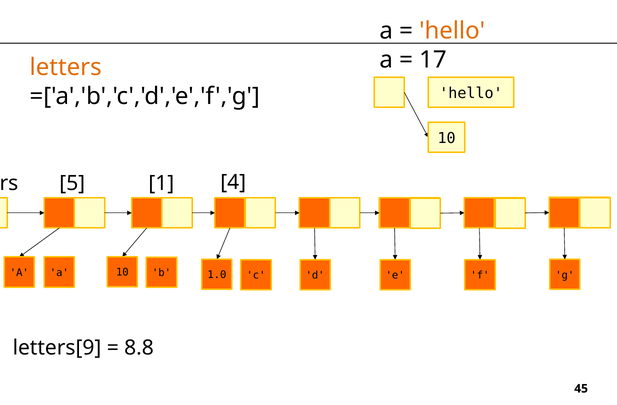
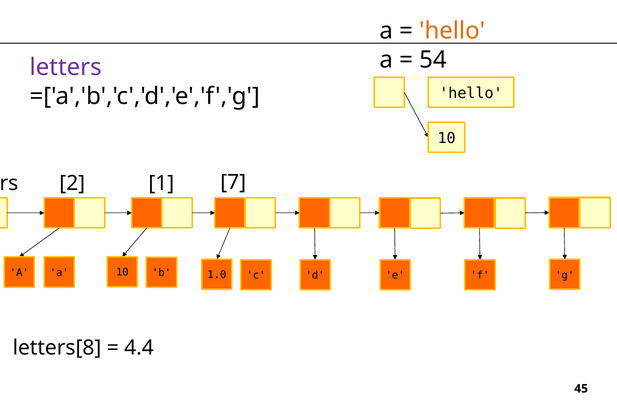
17: 17 -> 54
letters at (66, 67) colour: orange -> purple
5: 5 -> 2
4: 4 -> 7
letters[9: letters[9 -> letters[8
8.8: 8.8 -> 4.4
